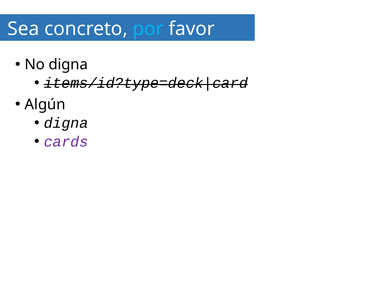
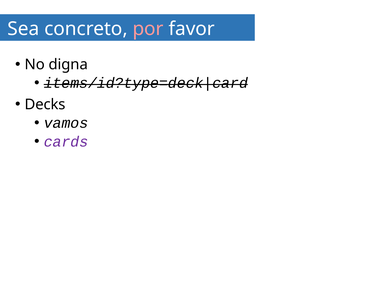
por colour: light blue -> pink
Algún: Algún -> Decks
digna at (66, 123): digna -> vamos
